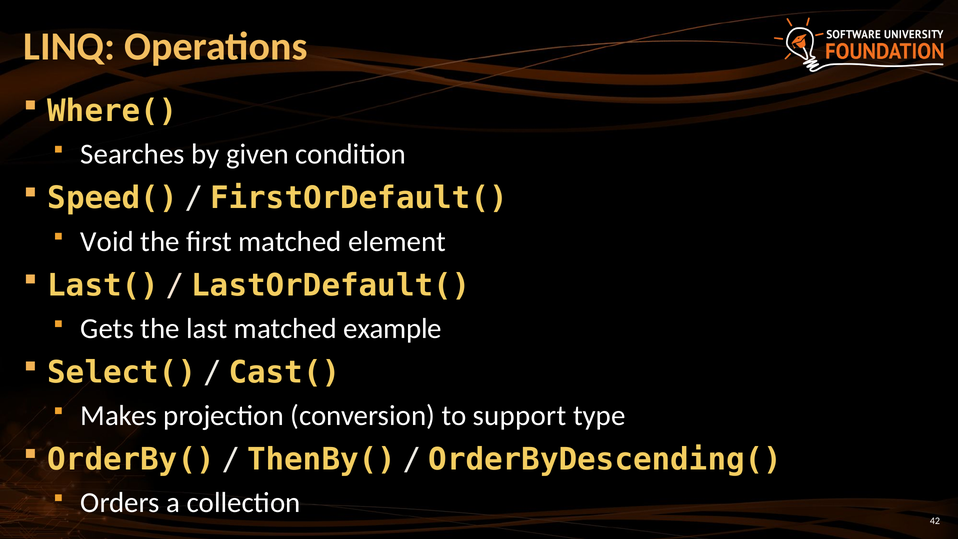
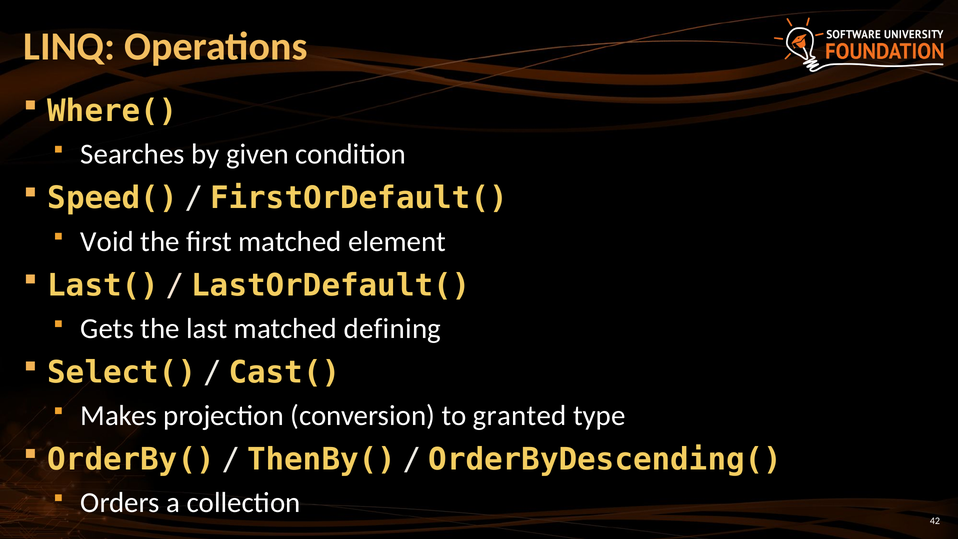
example: example -> defining
support: support -> granted
